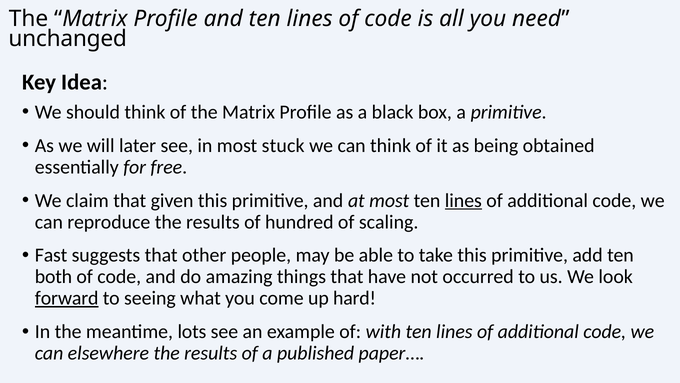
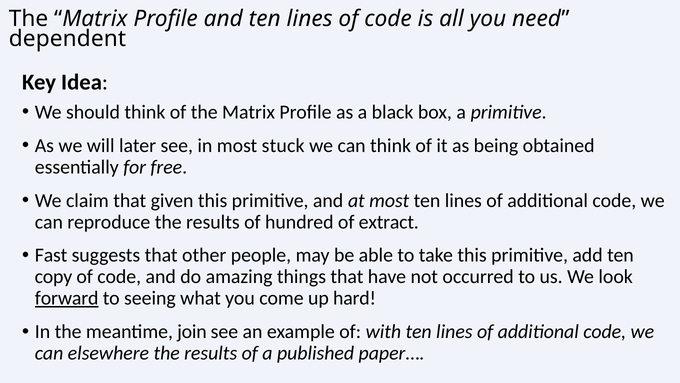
unchanged: unchanged -> dependent
lines at (463, 200) underline: present -> none
scaling: scaling -> extract
both: both -> copy
lots: lots -> join
